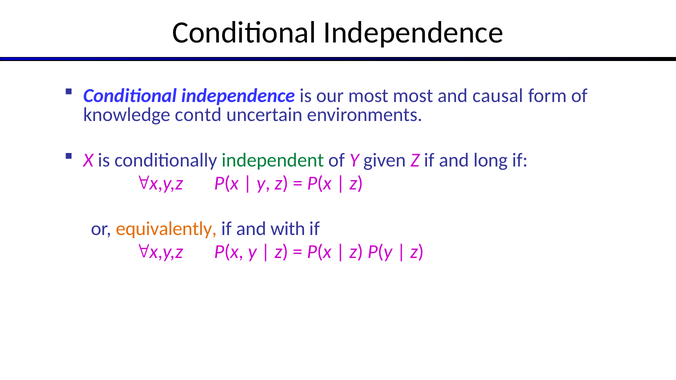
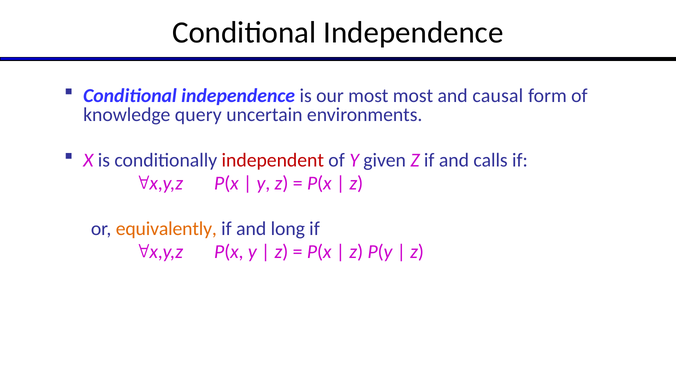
contd: contd -> query
independent colour: green -> red
long: long -> calls
with: with -> long
